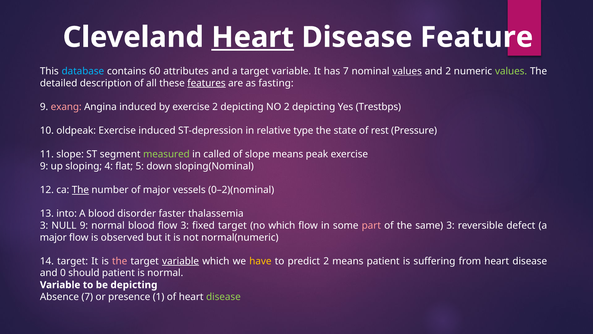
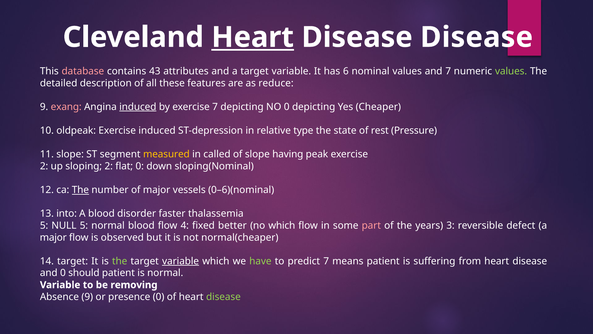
Disease Feature: Feature -> Disease
database colour: light blue -> pink
60: 60 -> 43
has 7: 7 -> 6
values at (407, 71) underline: present -> none
and 2: 2 -> 7
features underline: present -> none
fasting: fasting -> reduce
induced at (138, 107) underline: none -> present
exercise 2: 2 -> 7
NO 2: 2 -> 0
Trestbps: Trestbps -> Cheaper
measured colour: light green -> yellow
slope means: means -> having
9 at (44, 166): 9 -> 2
sloping 4: 4 -> 2
flat 5: 5 -> 0
0–2)(nominal: 0–2)(nominal -> 0–6)(nominal
3 at (44, 225): 3 -> 5
NULL 9: 9 -> 5
flow 3: 3 -> 4
fixed target: target -> better
same: same -> years
normal(numeric: normal(numeric -> normal(cheaper
the at (120, 261) colour: pink -> light green
have colour: yellow -> light green
predict 2: 2 -> 7
be depicting: depicting -> removing
Absence 7: 7 -> 9
presence 1: 1 -> 0
